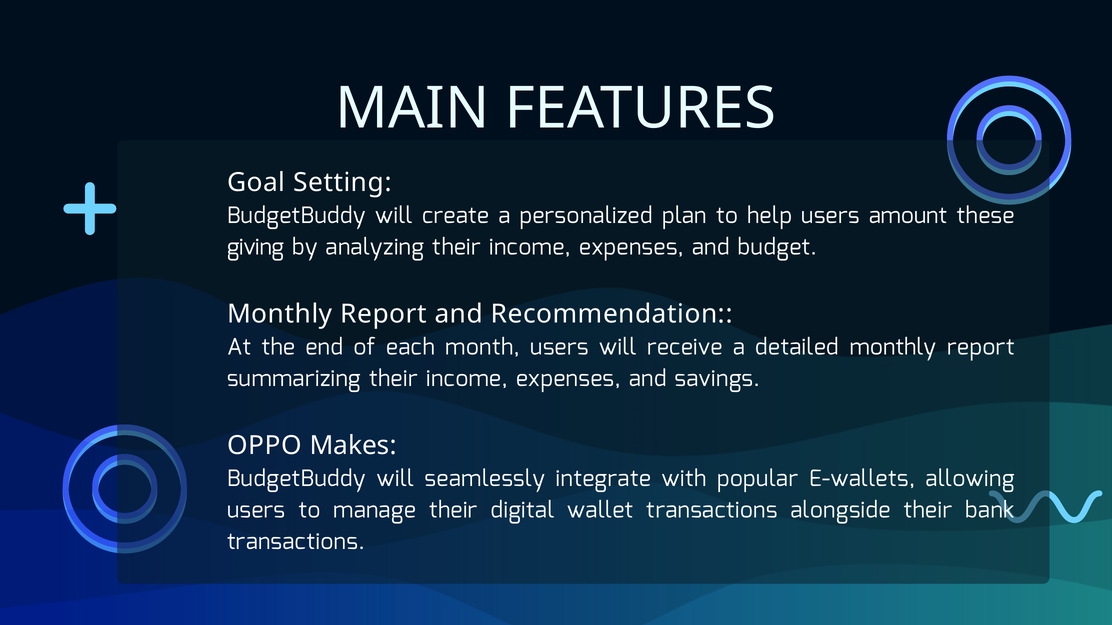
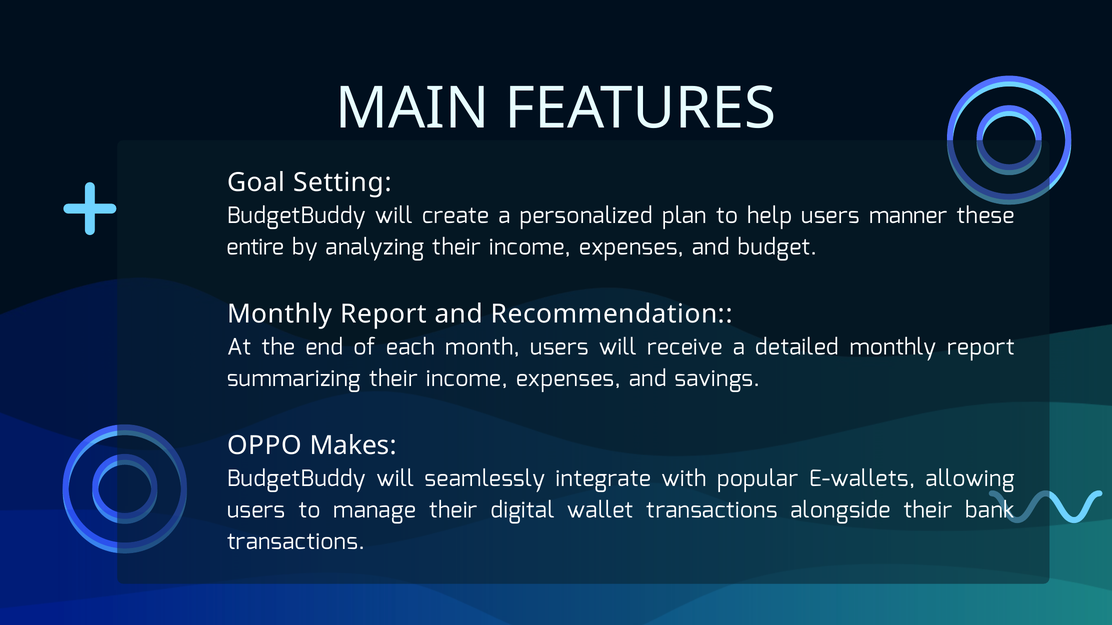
amount: amount -> manner
giving: giving -> entire
